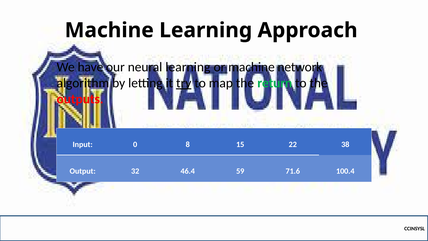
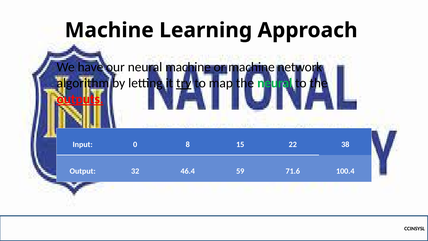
neural learning: learning -> machine
the return: return -> neural
outputs underline: none -> present
